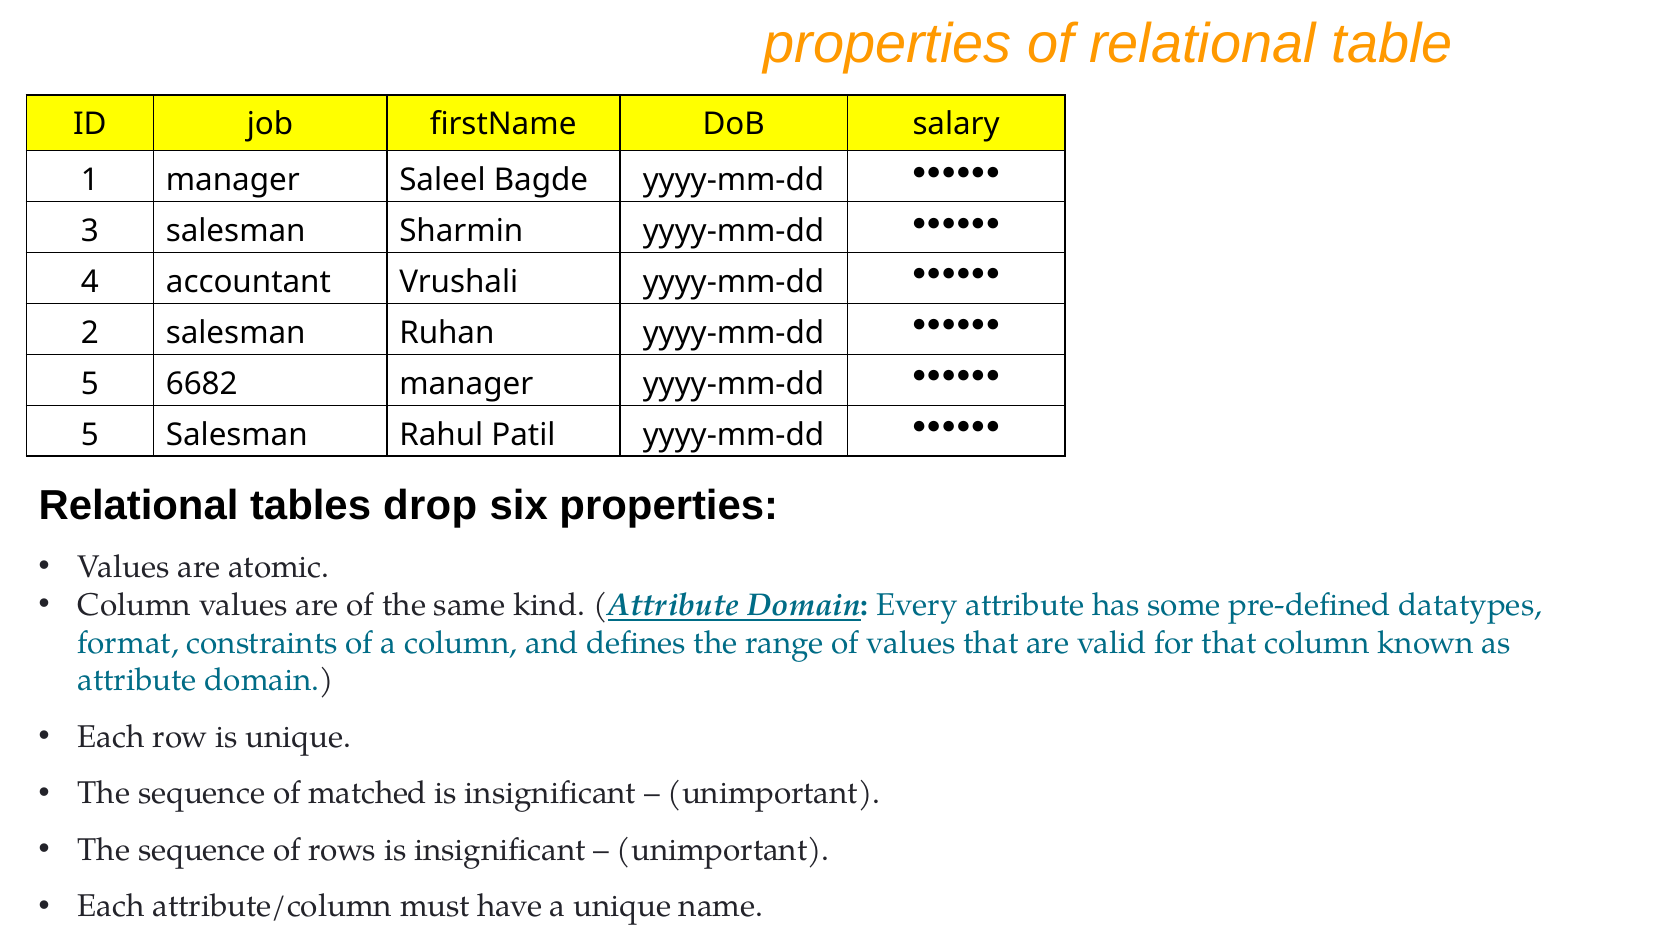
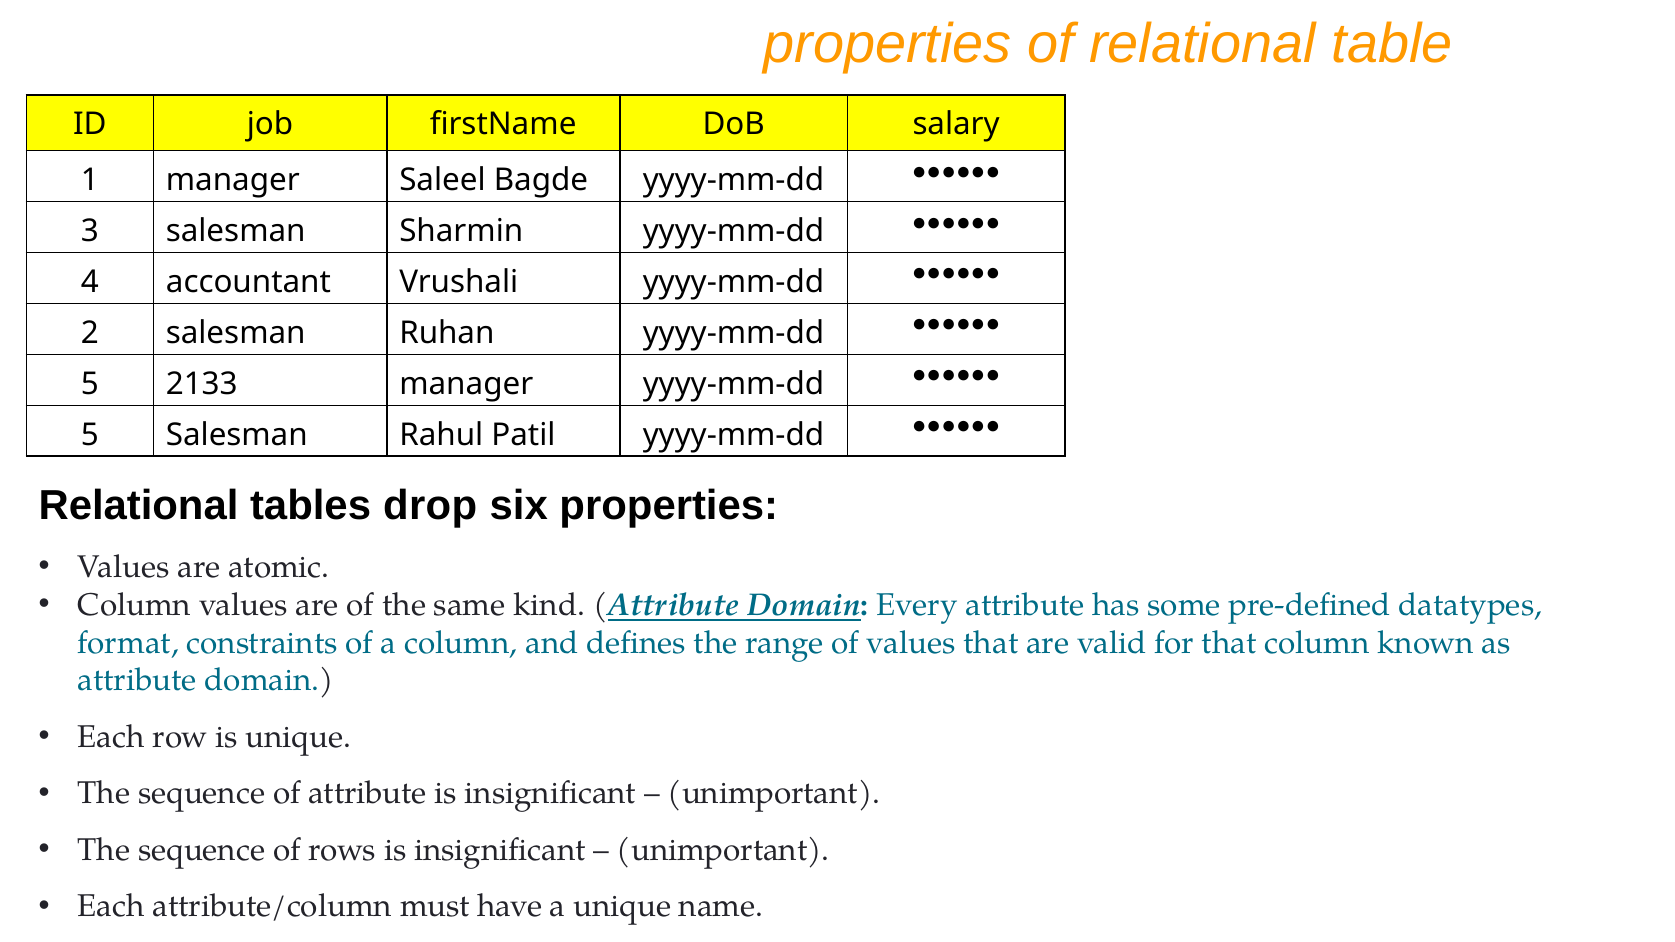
6682: 6682 -> 2133
of matched: matched -> attribute
